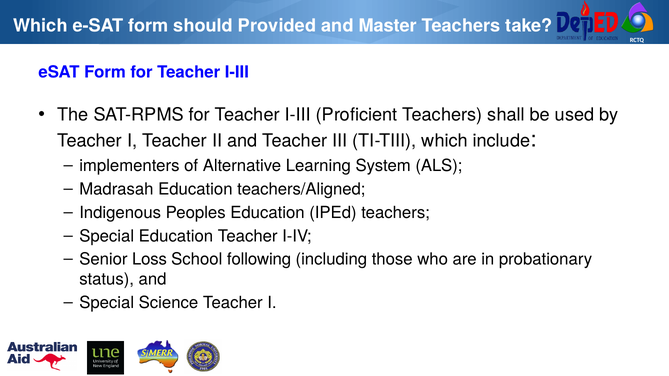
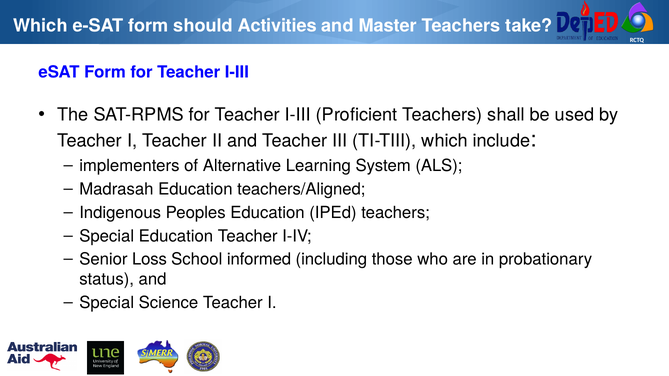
Provided: Provided -> Activities
following: following -> informed
